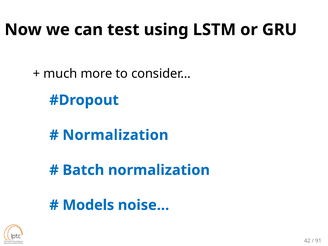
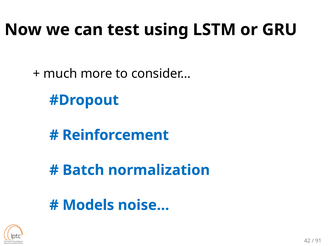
Normalization at (115, 135): Normalization -> Reinforcement
